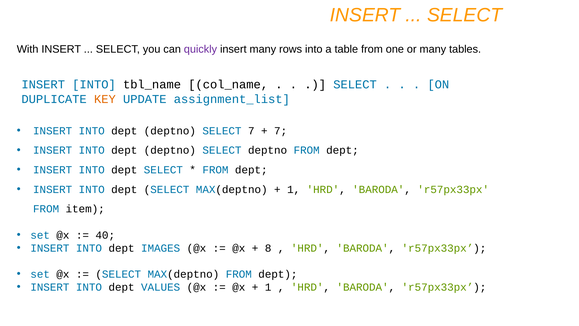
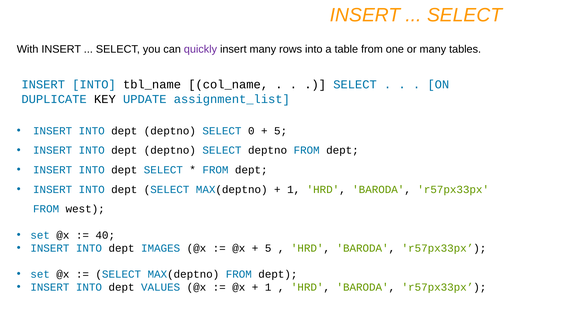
KEY colour: orange -> black
SELECT 7: 7 -> 0
7 at (281, 131): 7 -> 5
item: item -> west
8 at (268, 248): 8 -> 5
